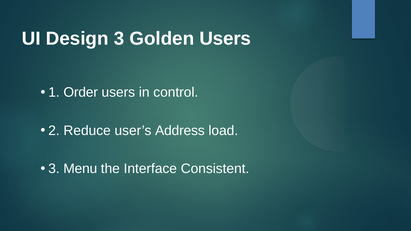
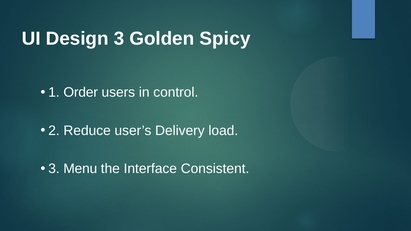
Golden Users: Users -> Spicy
Address: Address -> Delivery
